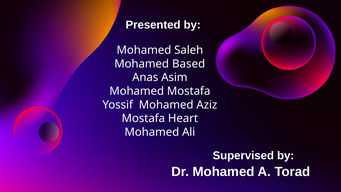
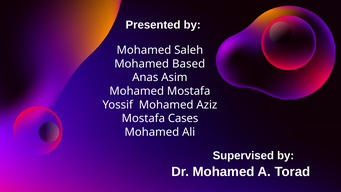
Heart: Heart -> Cases
